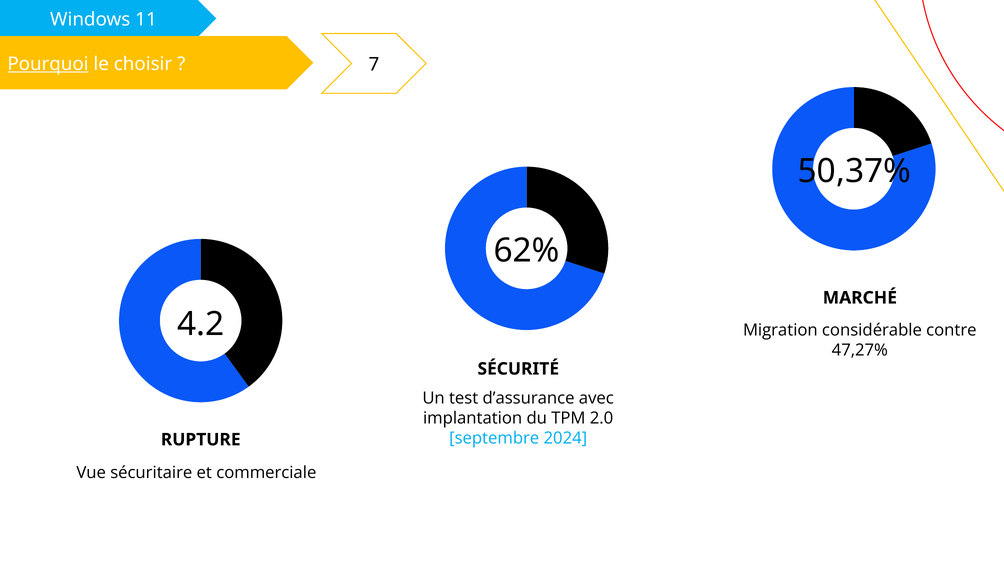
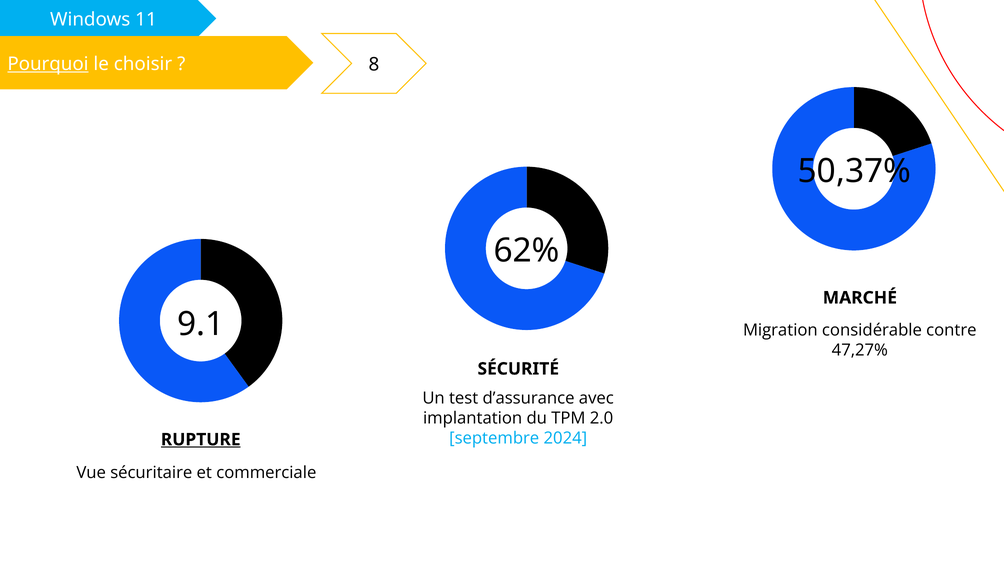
7: 7 -> 8
4.2: 4.2 -> 9.1
RUPTURE underline: none -> present
